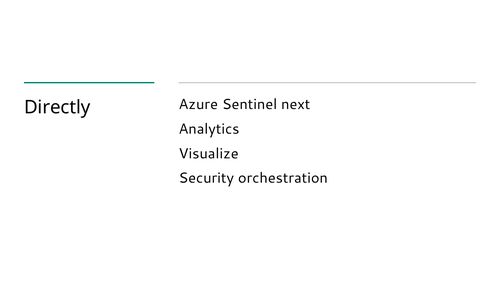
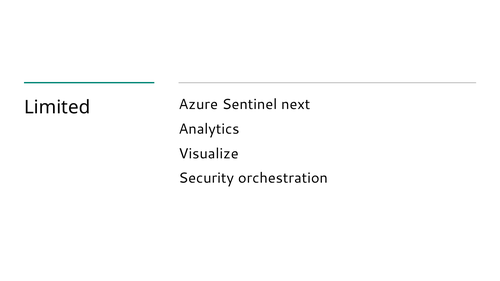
Directly: Directly -> Limited
